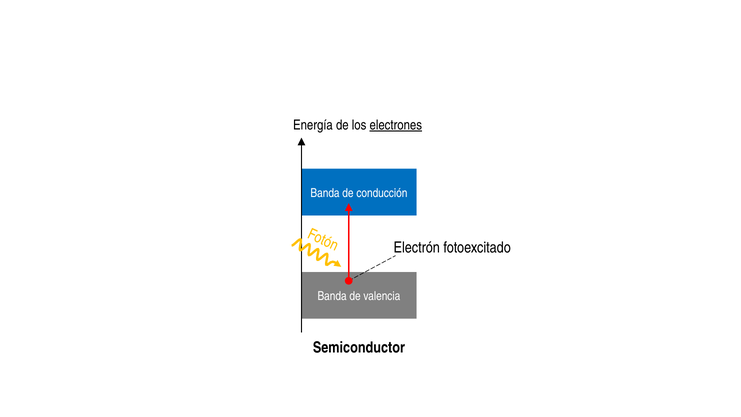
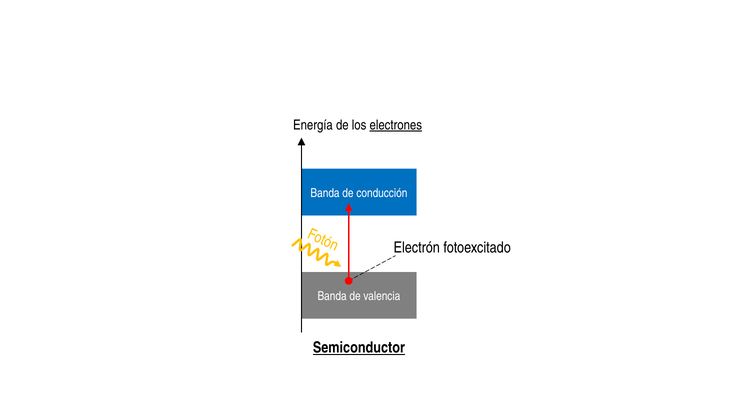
Semiconductor underline: none -> present
